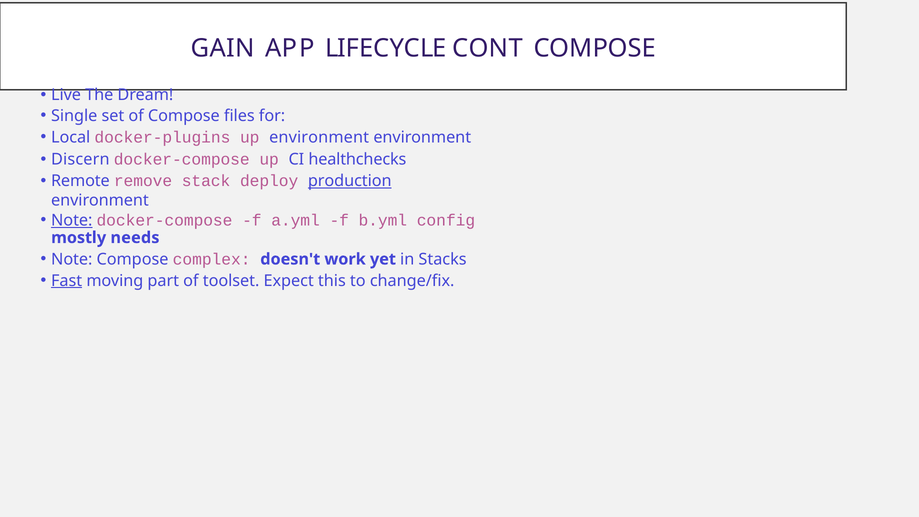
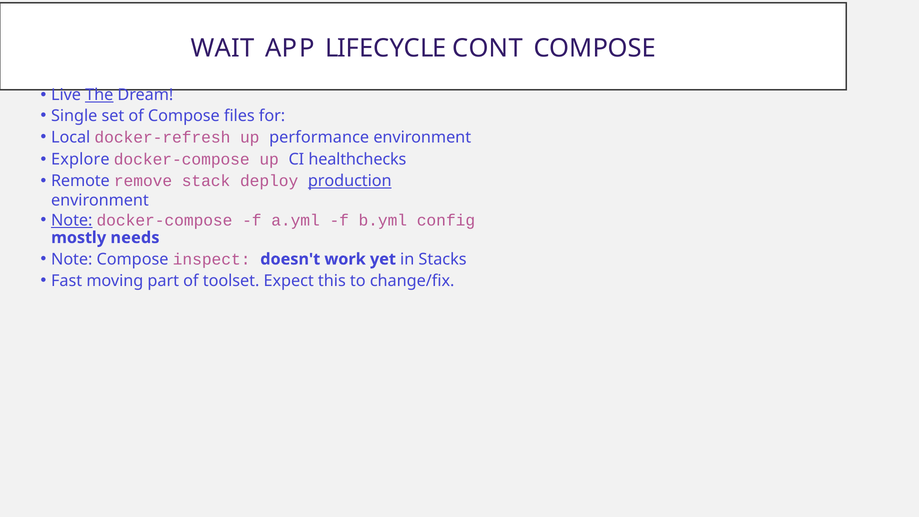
GAIN: GAIN -> WAIT
The underline: none -> present
docker-plugins: docker-plugins -> docker-refresh
up environment: environment -> performance
Discern: Discern -> Explore
complex: complex -> inspect
Fast underline: present -> none
